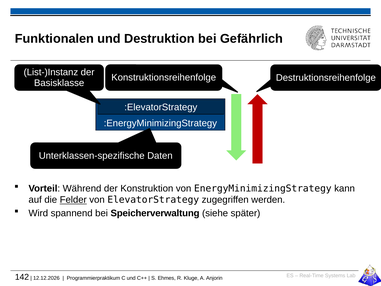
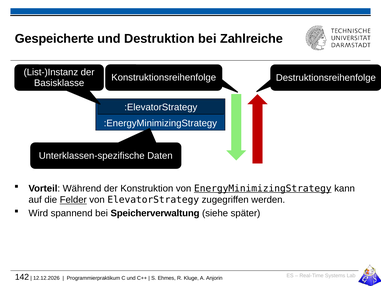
Funktionalen: Funktionalen -> Gespeicherte
Gefährlich: Gefährlich -> Zahlreiche
EnergyMinimizingStrategy underline: none -> present
